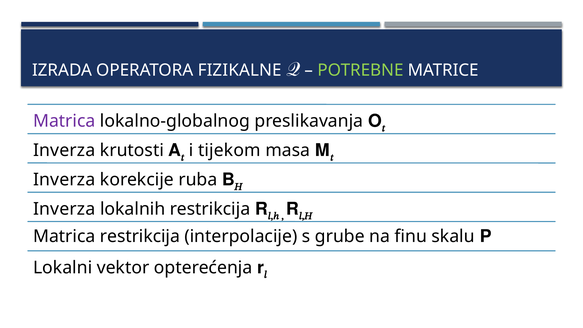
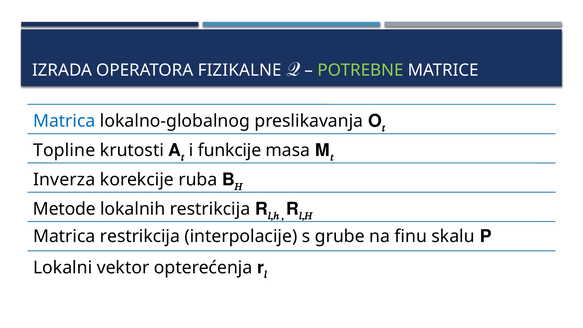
Matrica at (64, 121) colour: purple -> blue
Inverza at (64, 150): Inverza -> Topline
tijekom: tijekom -> funkcije
Inverza at (64, 209): Inverza -> Metode
